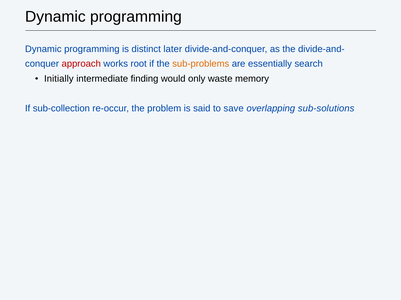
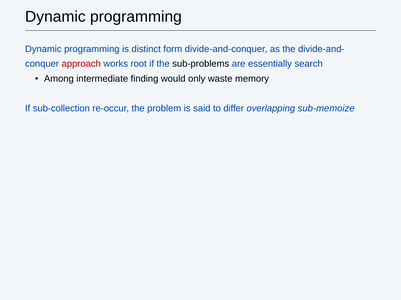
later: later -> form
sub-problems colour: orange -> black
Initially: Initially -> Among
save: save -> differ
sub-solutions: sub-solutions -> sub-memoize
